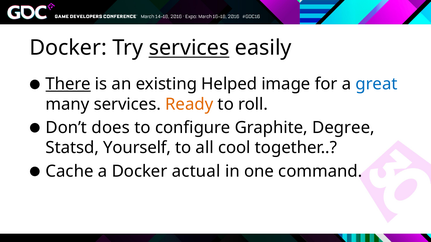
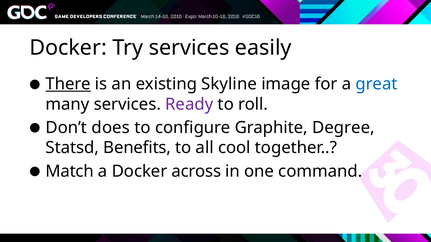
services at (189, 48) underline: present -> none
Helped: Helped -> Skyline
Ready colour: orange -> purple
Yourself: Yourself -> Benefits
Cache: Cache -> Match
actual: actual -> across
